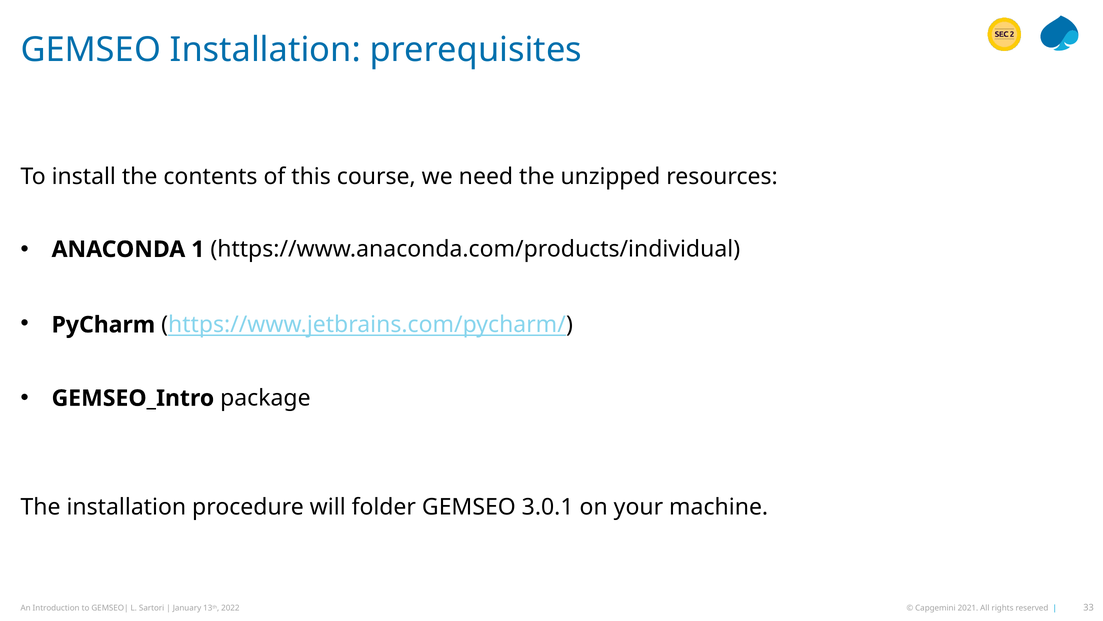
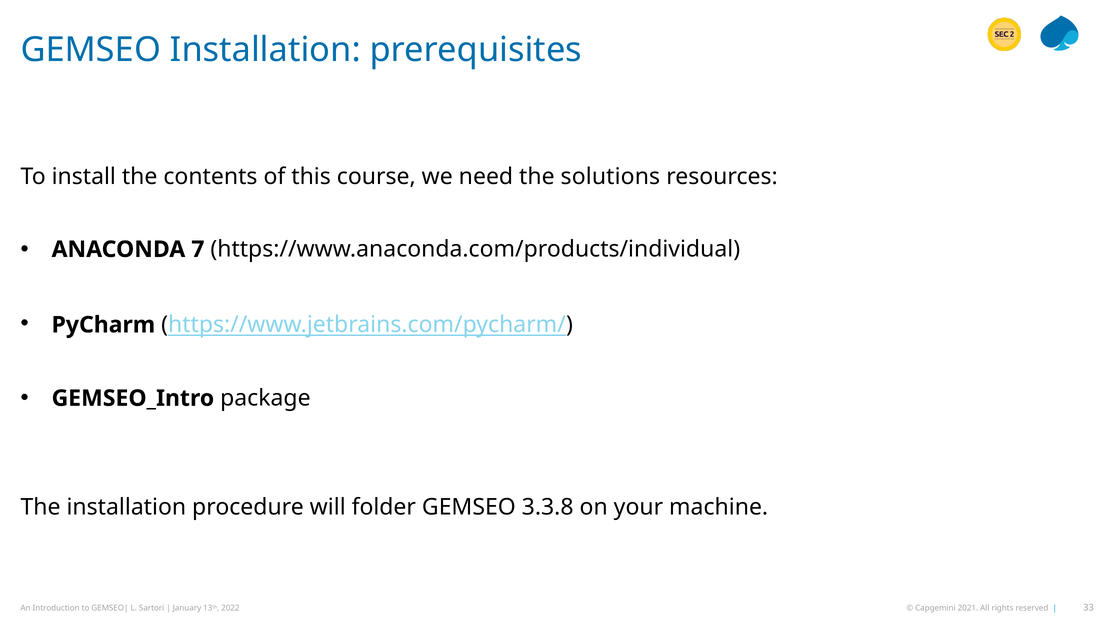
unzipped: unzipped -> solutions
1: 1 -> 7
3.0.1: 3.0.1 -> 3.3.8
